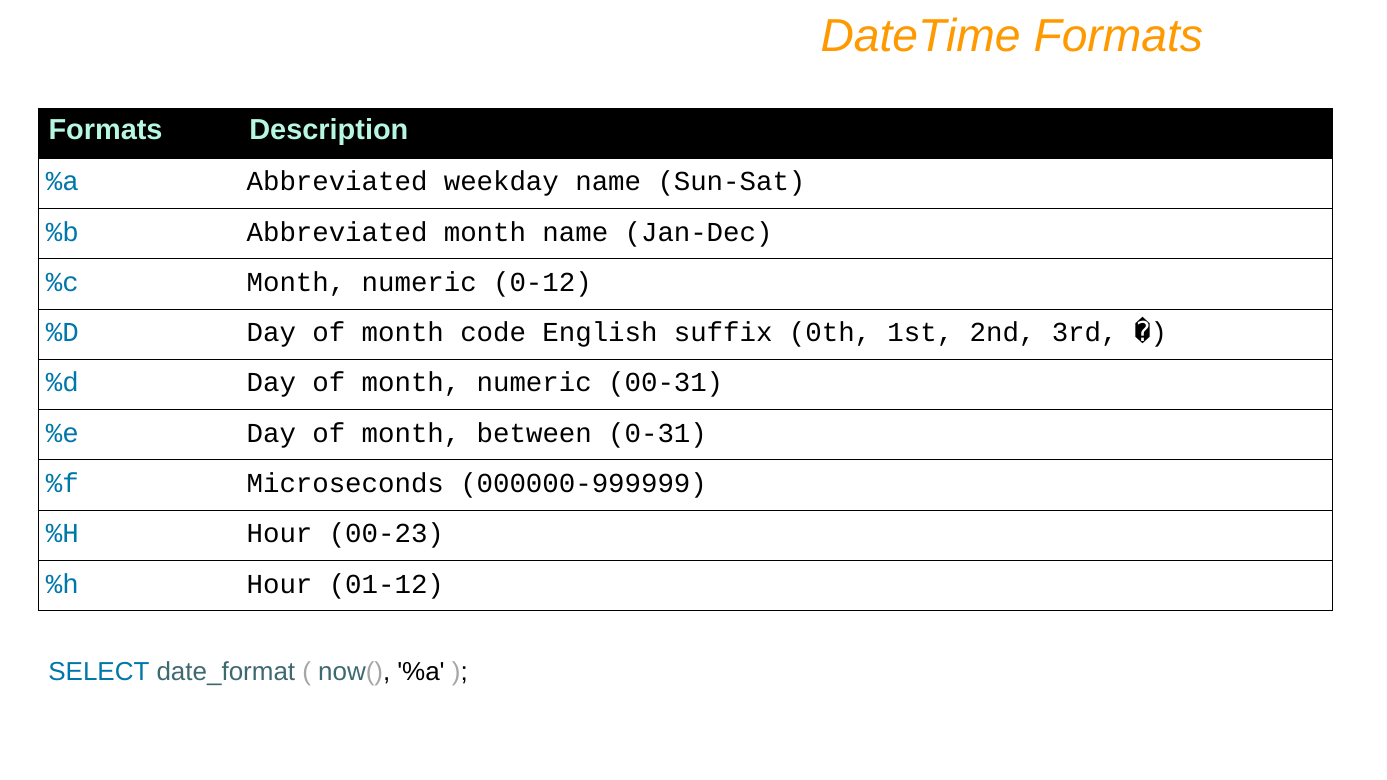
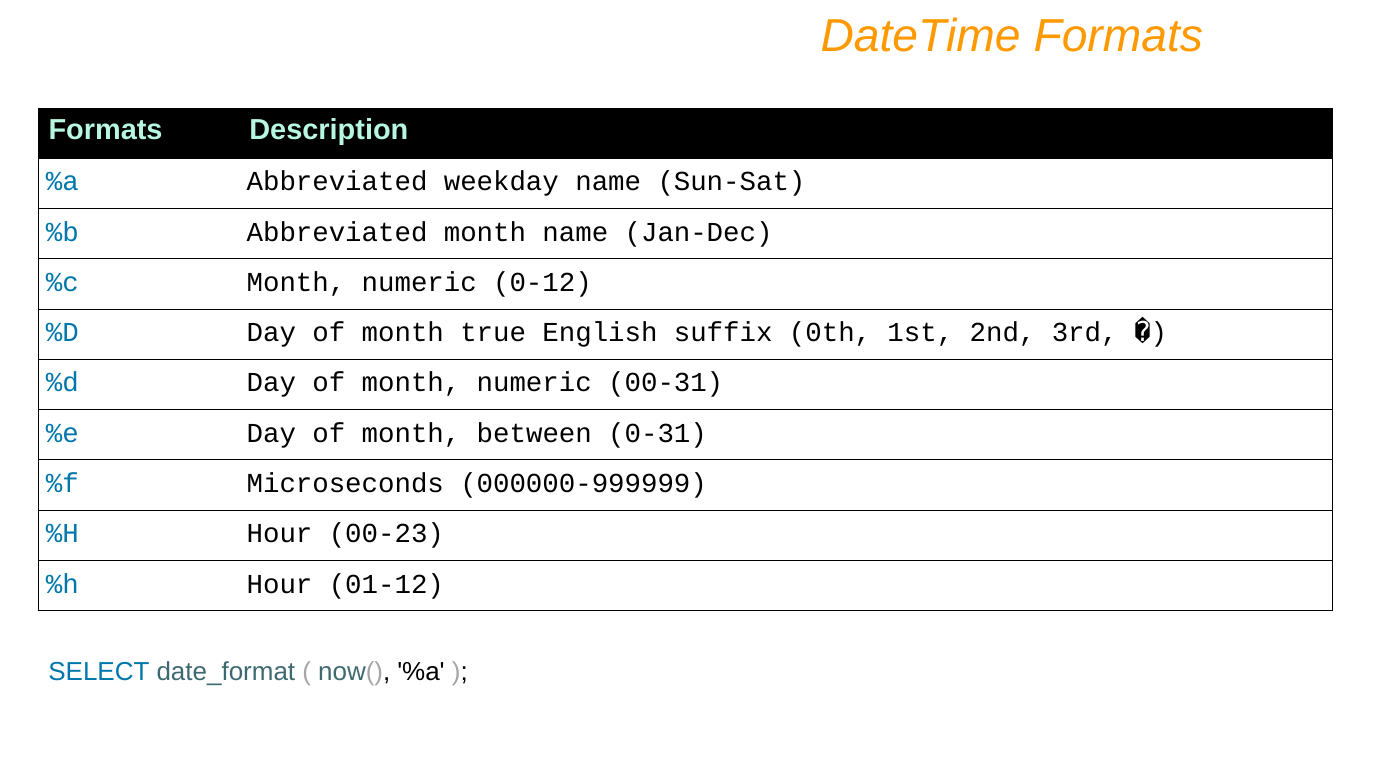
code: code -> true
